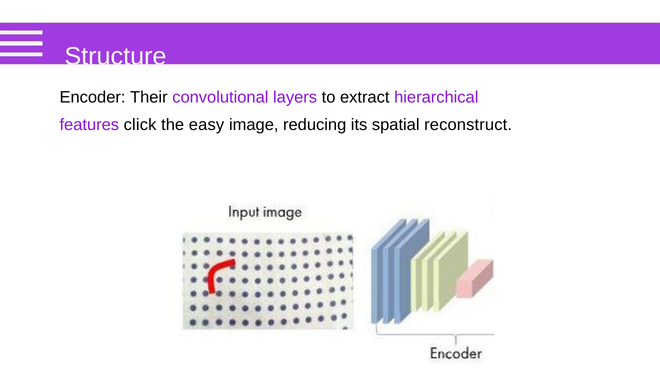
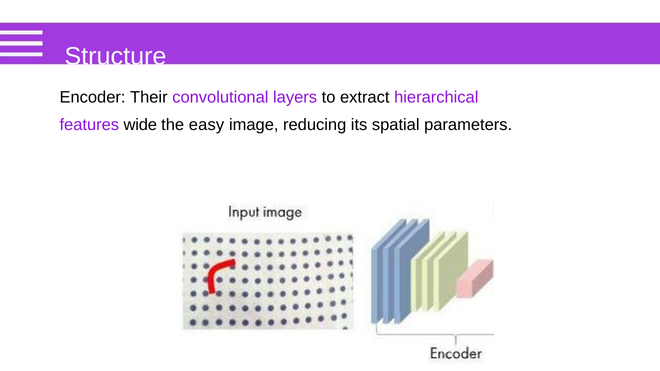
click: click -> wide
reconstruct: reconstruct -> parameters
